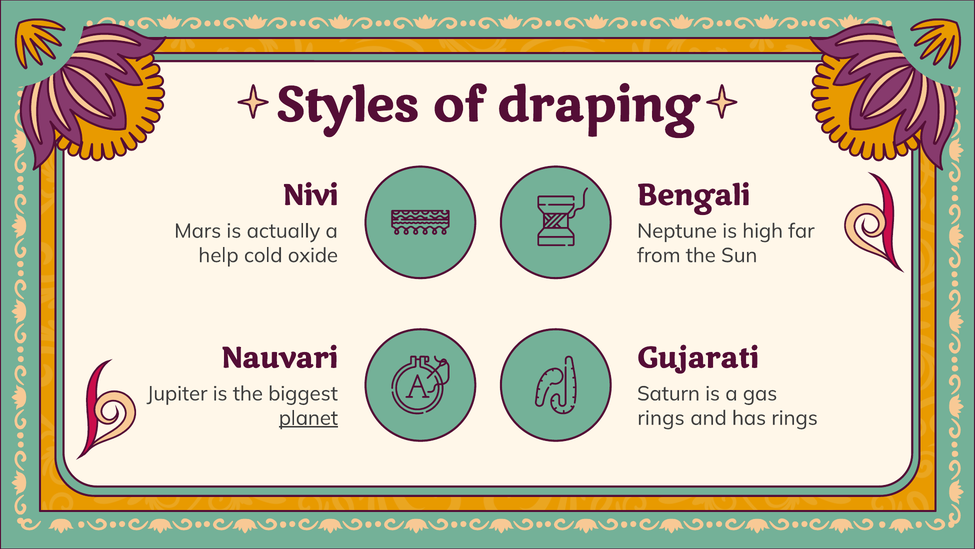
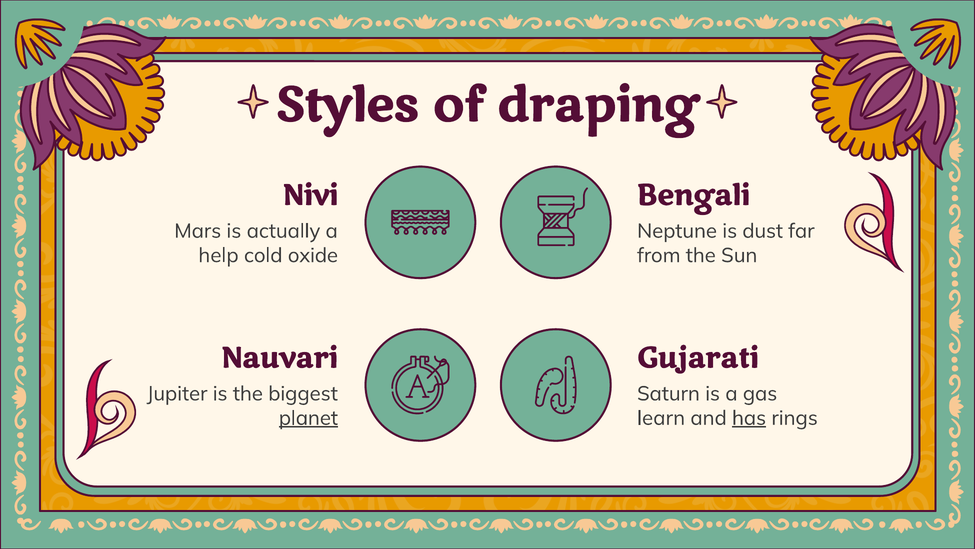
high: high -> dust
rings at (661, 418): rings -> learn
has underline: none -> present
